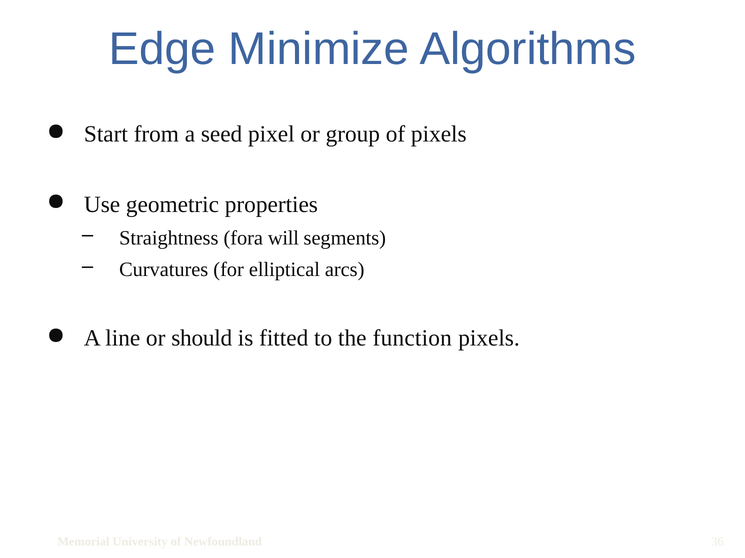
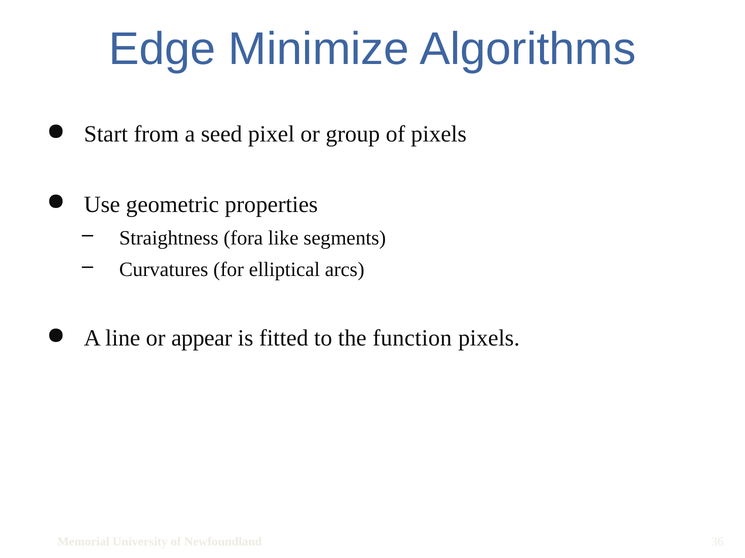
will: will -> like
should: should -> appear
